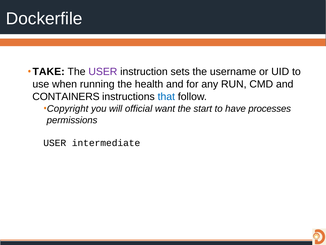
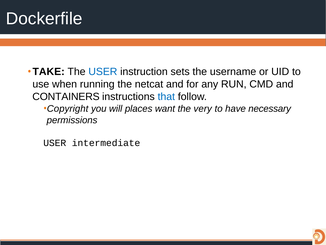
USER at (103, 72) colour: purple -> blue
health: health -> netcat
official: official -> places
start: start -> very
processes: processes -> necessary
